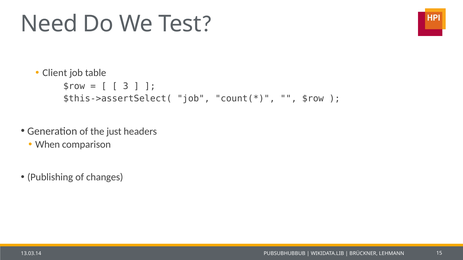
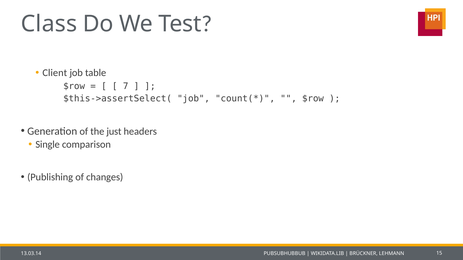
Need: Need -> Class
3: 3 -> 7
When: When -> Single
